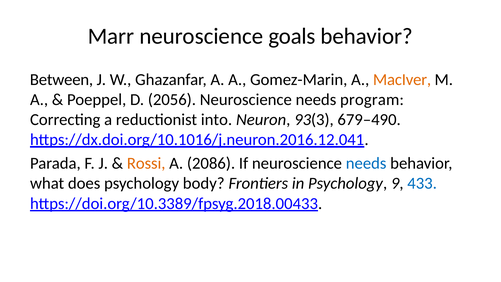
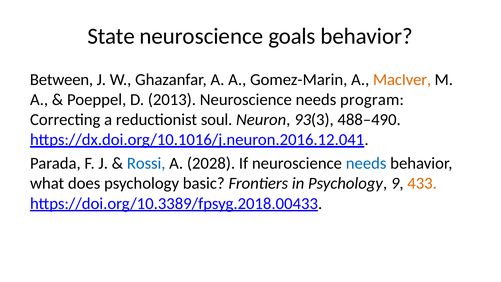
Marr: Marr -> State
2056: 2056 -> 2013
into: into -> soul
679–490: 679–490 -> 488–490
Rossi colour: orange -> blue
2086: 2086 -> 2028
body: body -> basic
433 colour: blue -> orange
